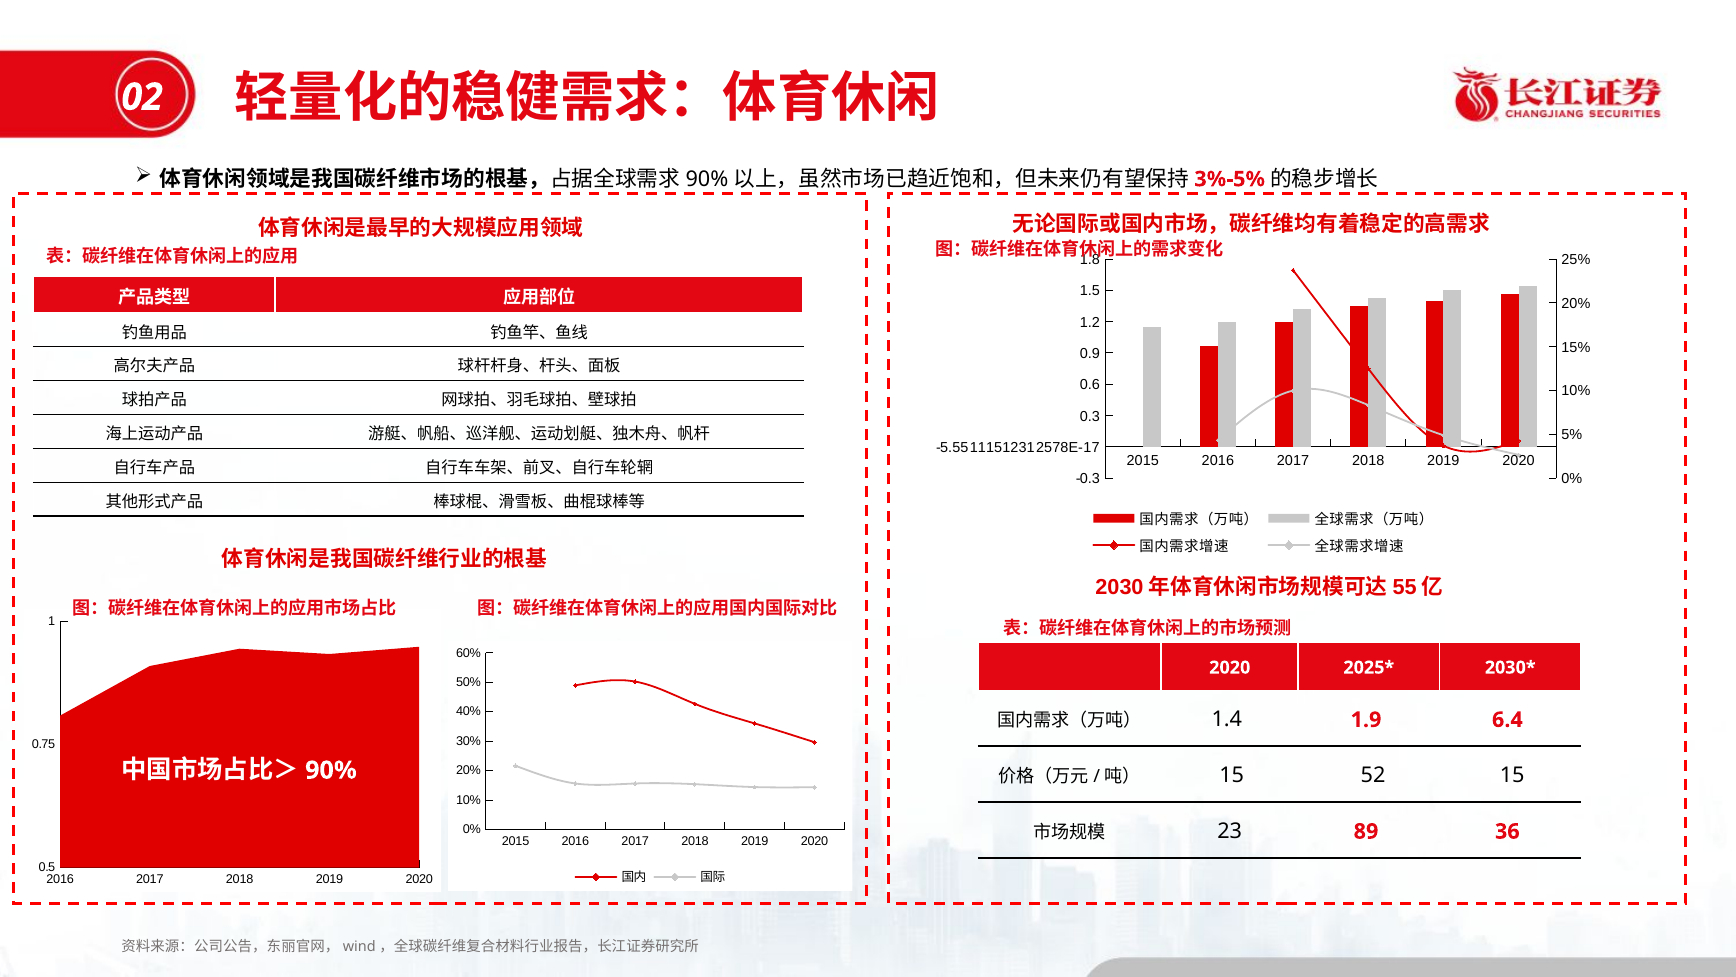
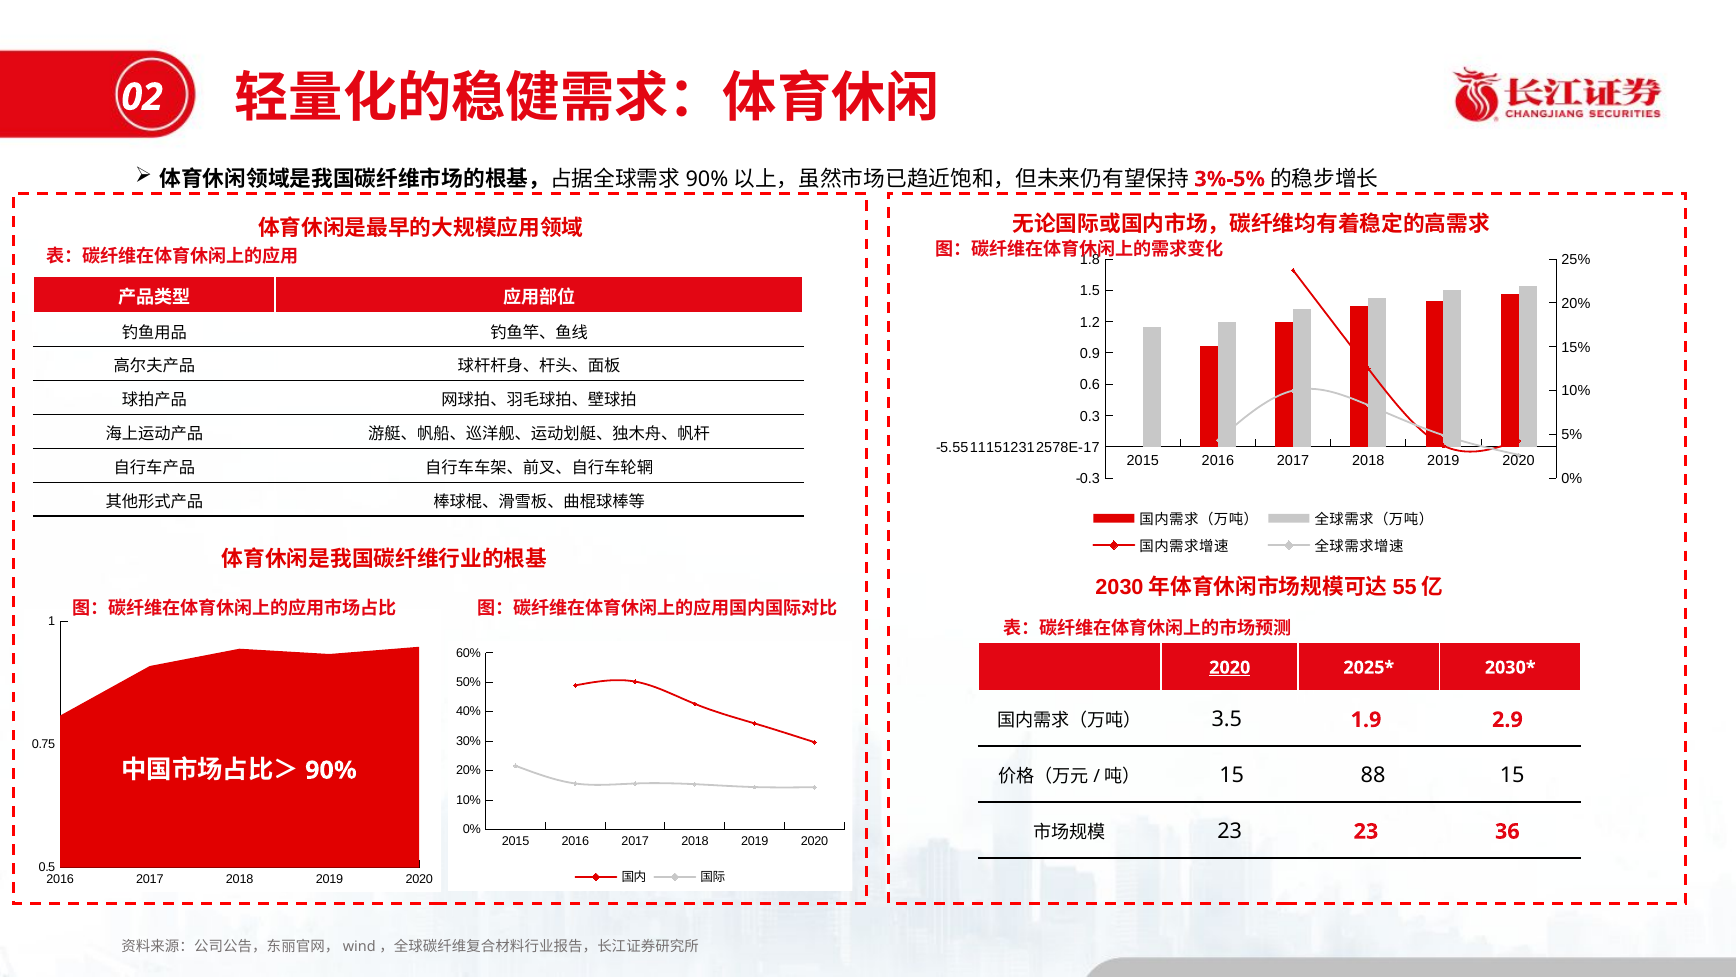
2020 at (1230, 667) underline: none -> present
1.4: 1.4 -> 3.5
6.4: 6.4 -> 2.9
52: 52 -> 88
23 89: 89 -> 23
